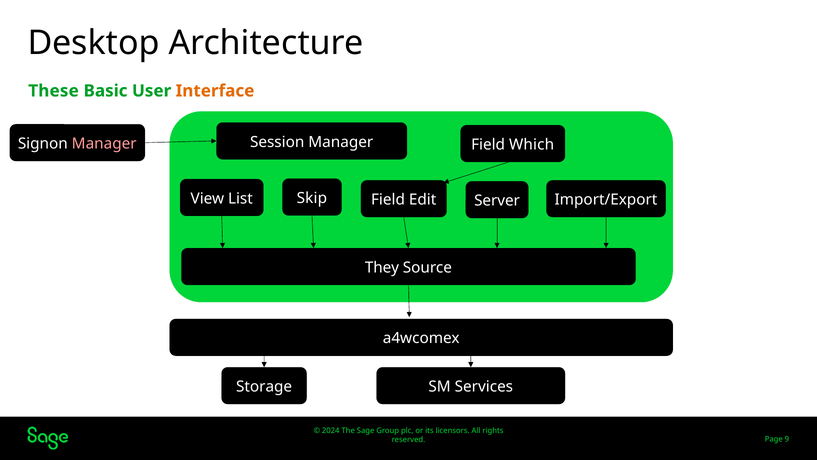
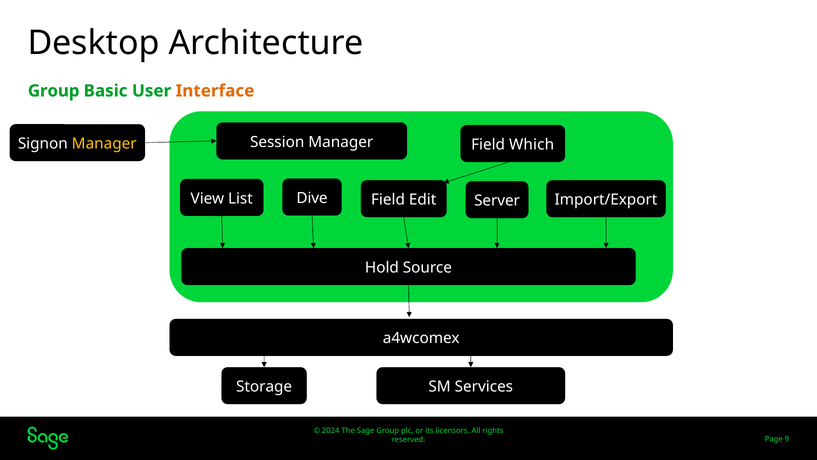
These at (53, 91): These -> Group
Manager at (104, 144) colour: pink -> yellow
Skip: Skip -> Dive
They: They -> Hold
